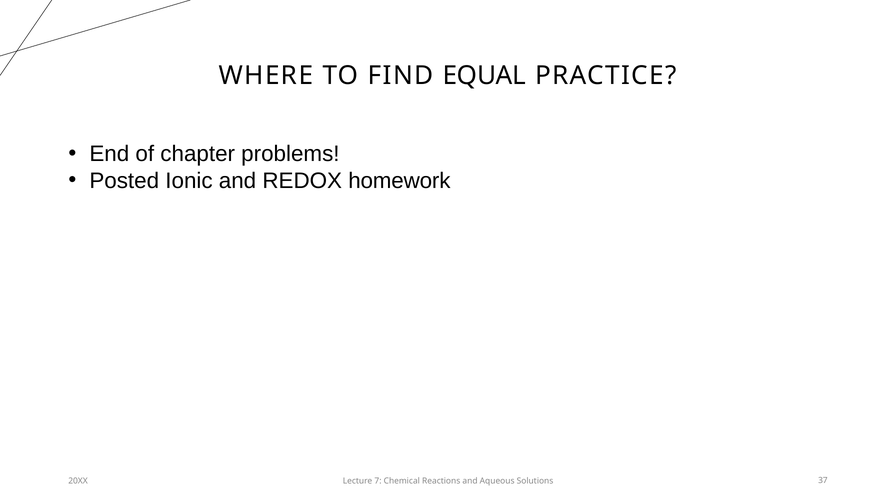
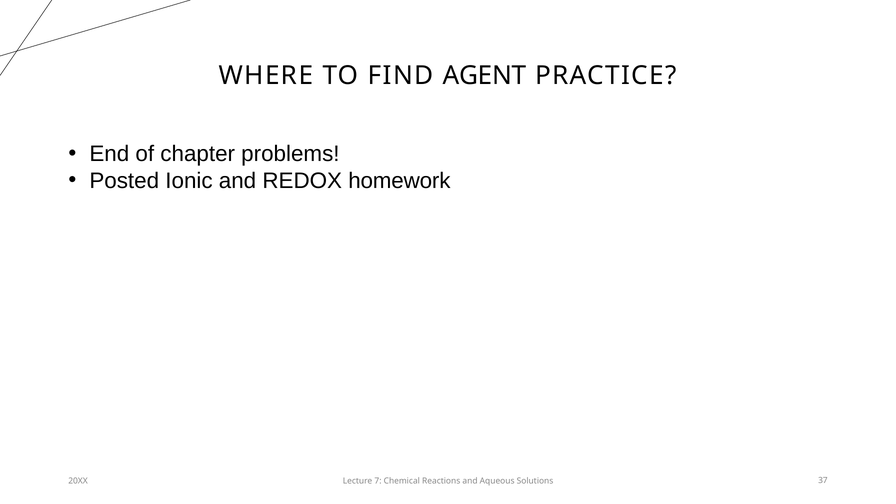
EQUAL: EQUAL -> AGENT
